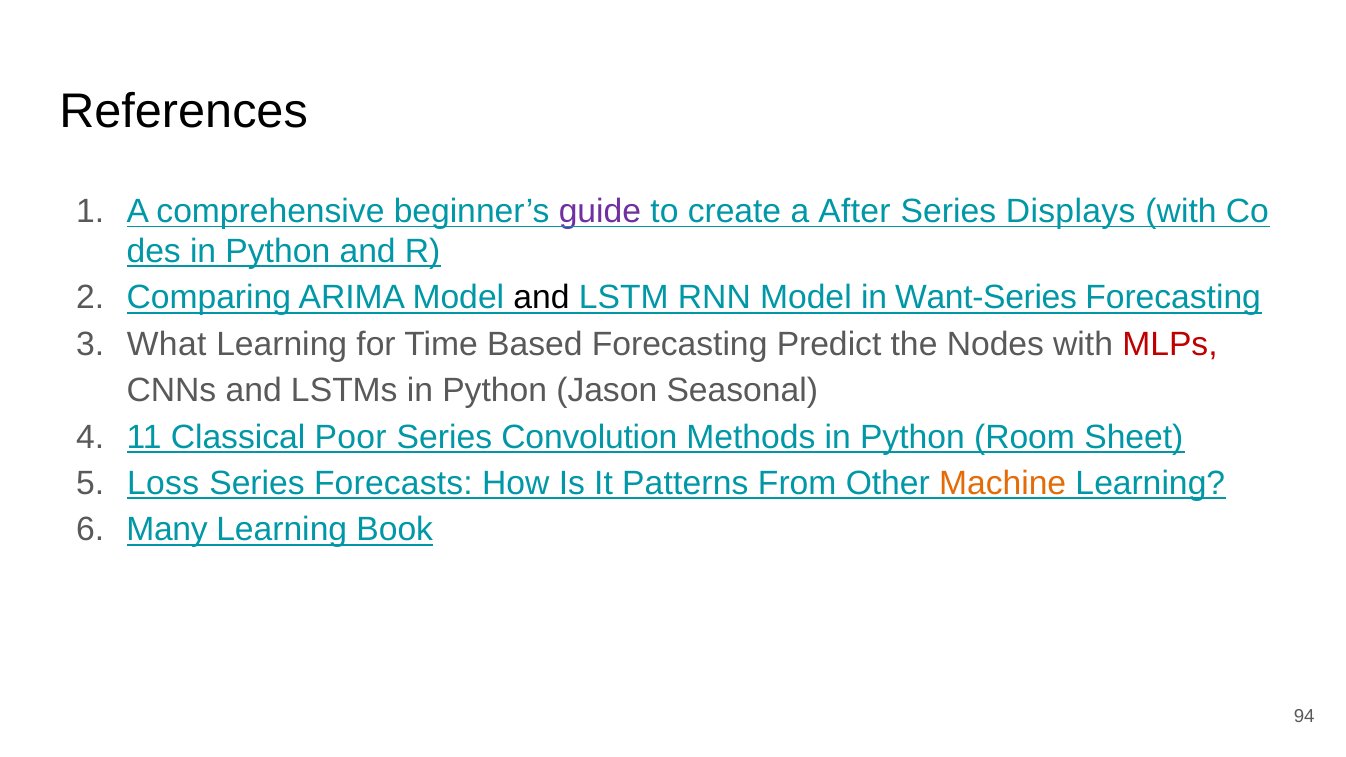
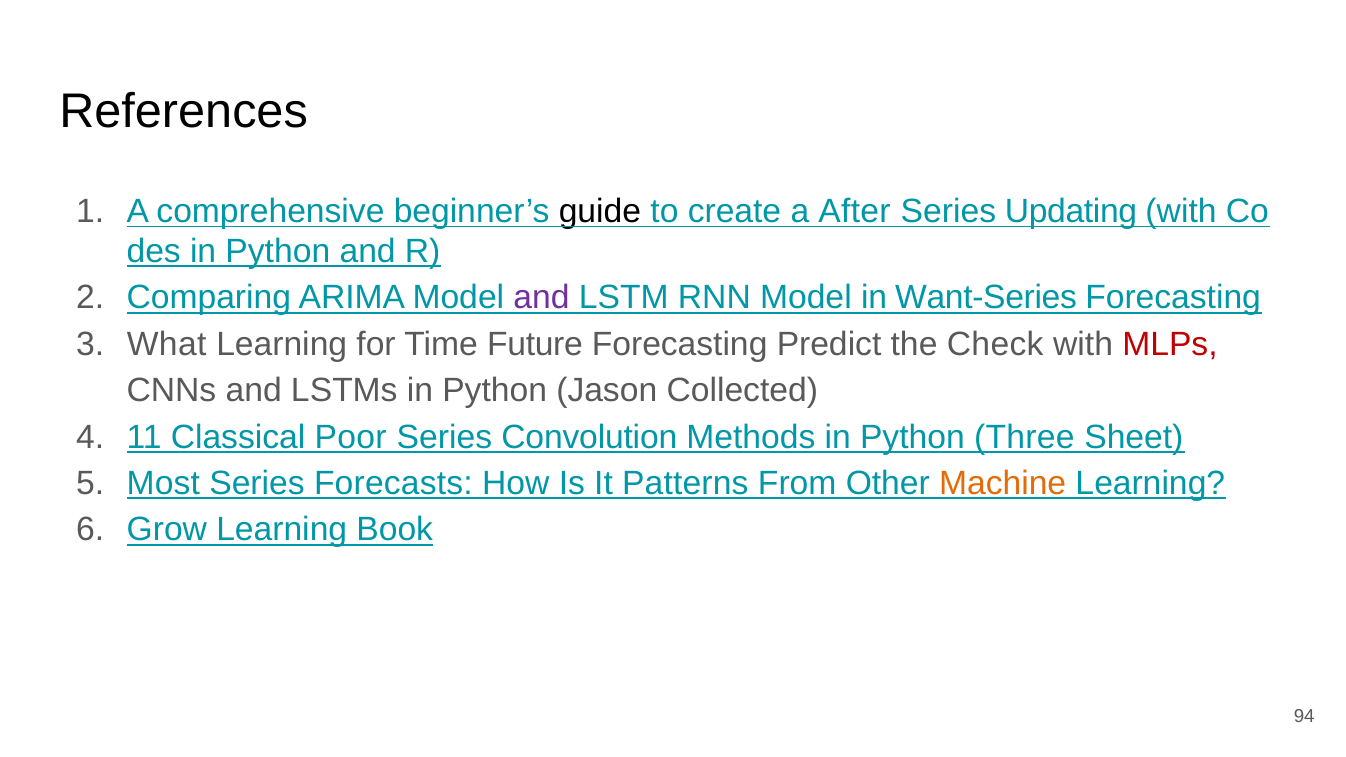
guide colour: purple -> black
Displays: Displays -> Updating
and at (542, 298) colour: black -> purple
Based: Based -> Future
Nodes: Nodes -> Check
Seasonal: Seasonal -> Collected
Room: Room -> Three
Loss: Loss -> Most
Many: Many -> Grow
